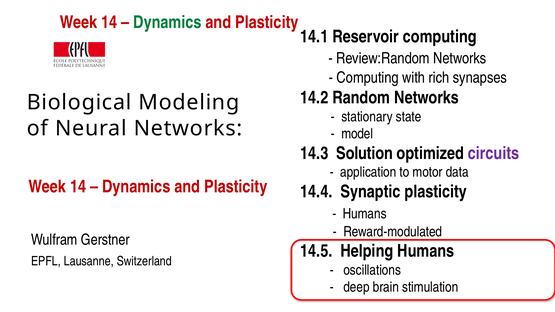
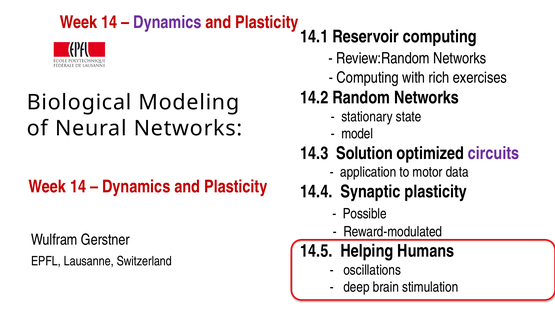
Dynamics at (167, 22) colour: green -> purple
synapses: synapses -> exercises
Humans at (365, 214): Humans -> Possible
